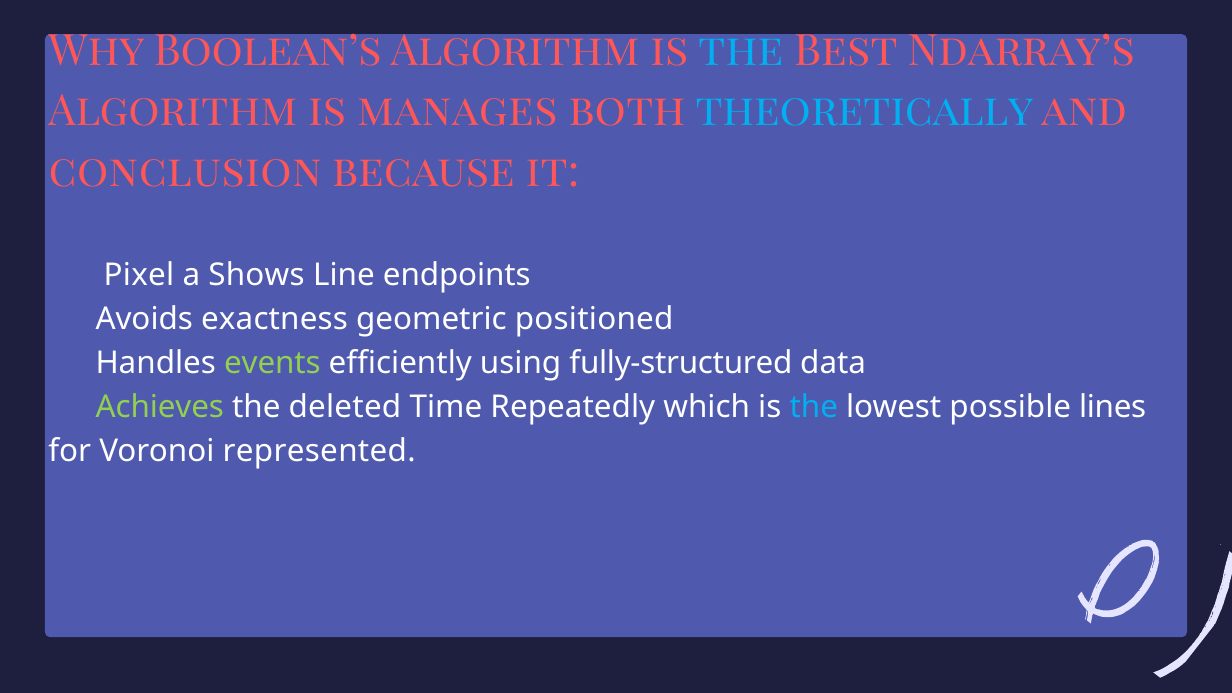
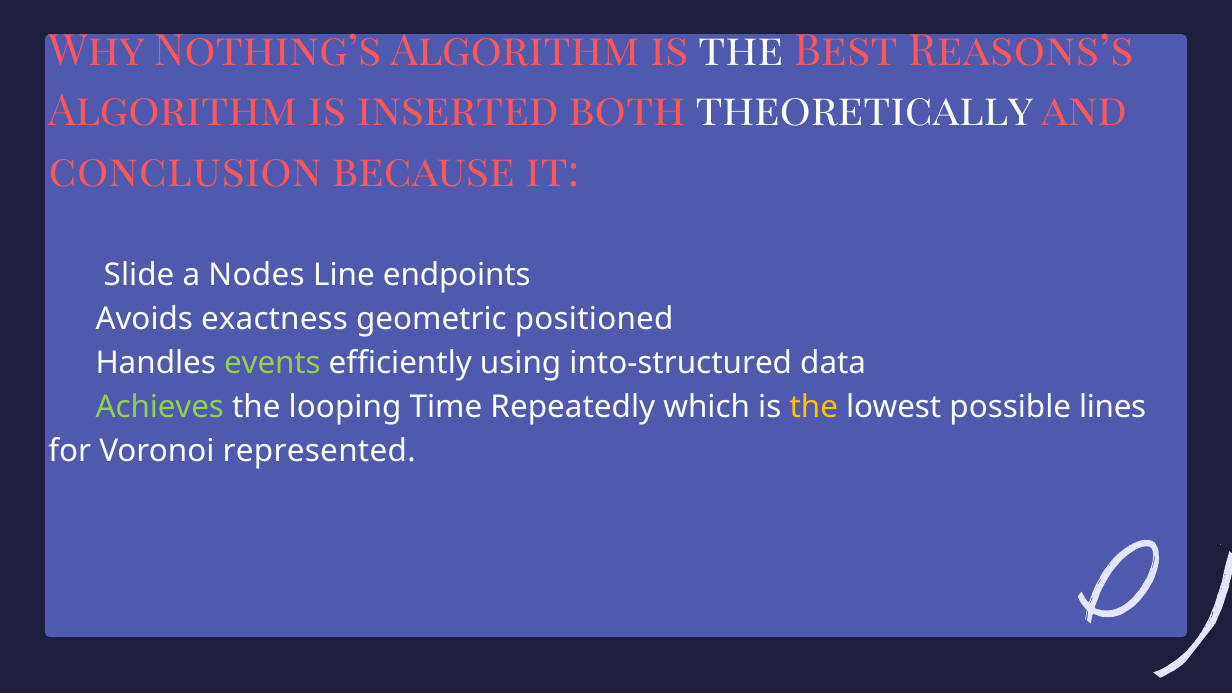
Boolean’s: Boolean’s -> Nothing’s
the at (741, 51) colour: light blue -> white
Ndarray’s: Ndarray’s -> Reasons’s
manages: manages -> inserted
theoretically colour: light blue -> white
Pixel: Pixel -> Slide
Shows: Shows -> Nodes
fully-structured: fully-structured -> into-structured
deleted: deleted -> looping
the at (814, 407) colour: light blue -> yellow
